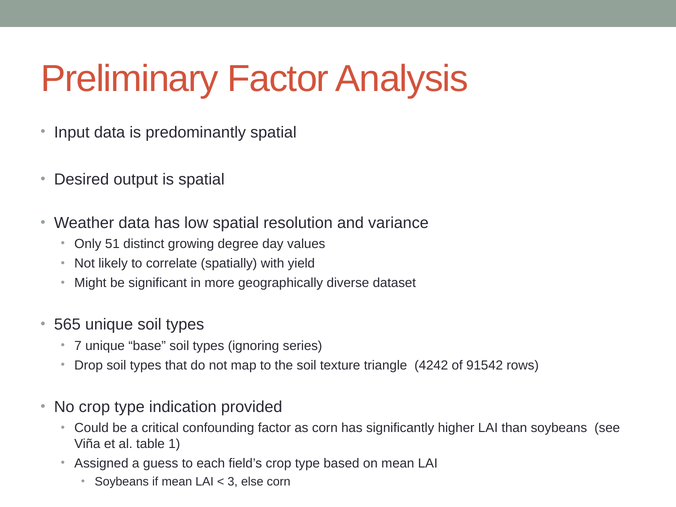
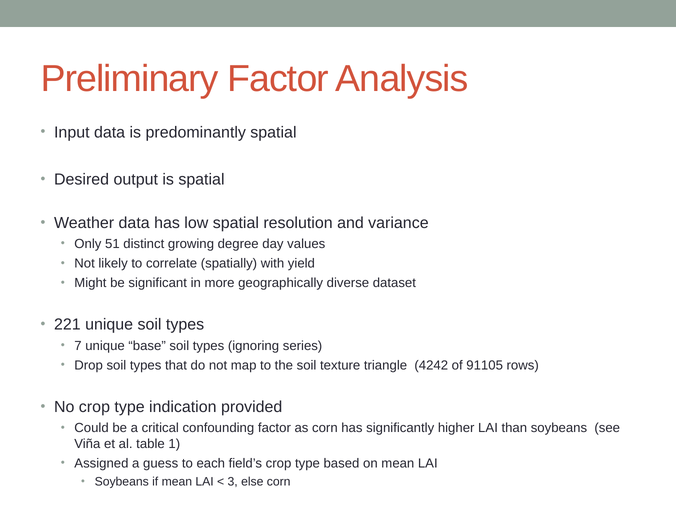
565: 565 -> 221
91542: 91542 -> 91105
